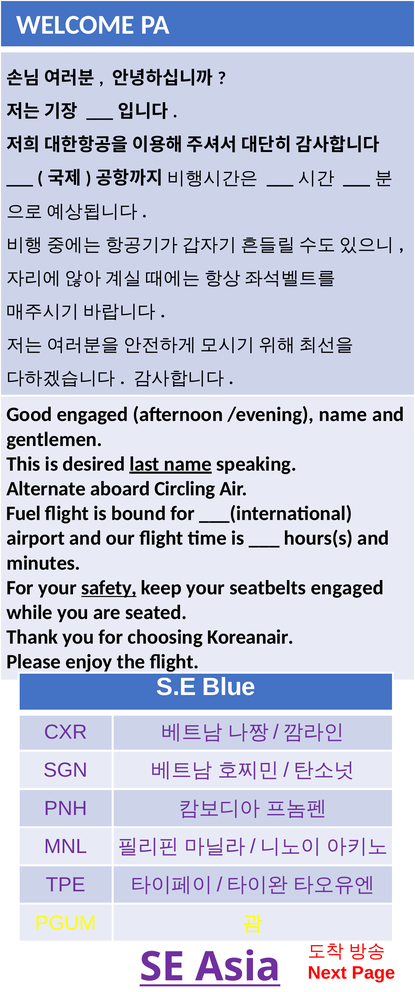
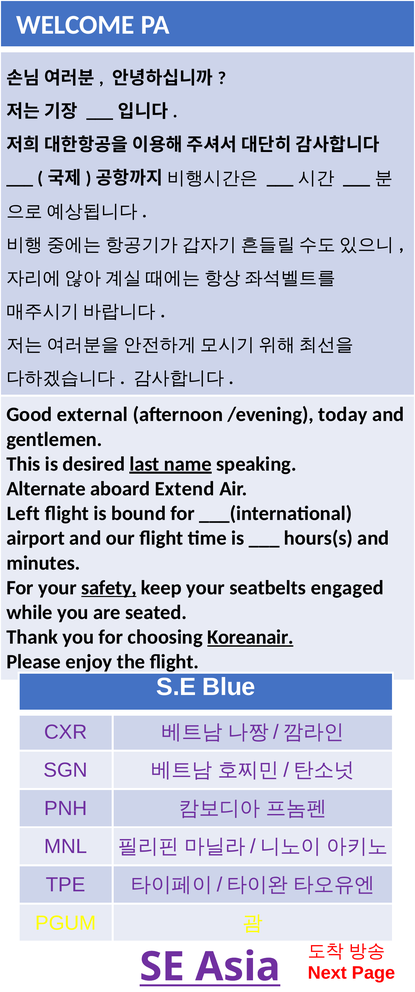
Good engaged: engaged -> external
/evening name: name -> today
Circling: Circling -> Extend
Fuel: Fuel -> Left
Koreanair underline: none -> present
